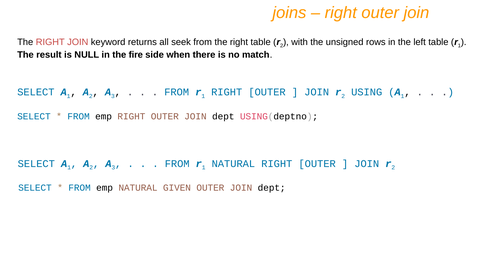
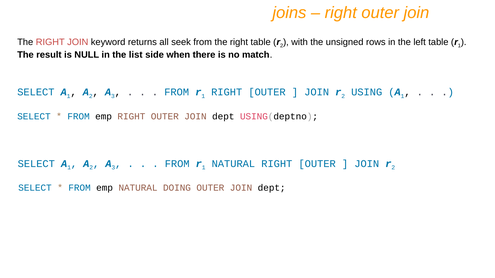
fire: fire -> list
GIVEN: GIVEN -> DOING
